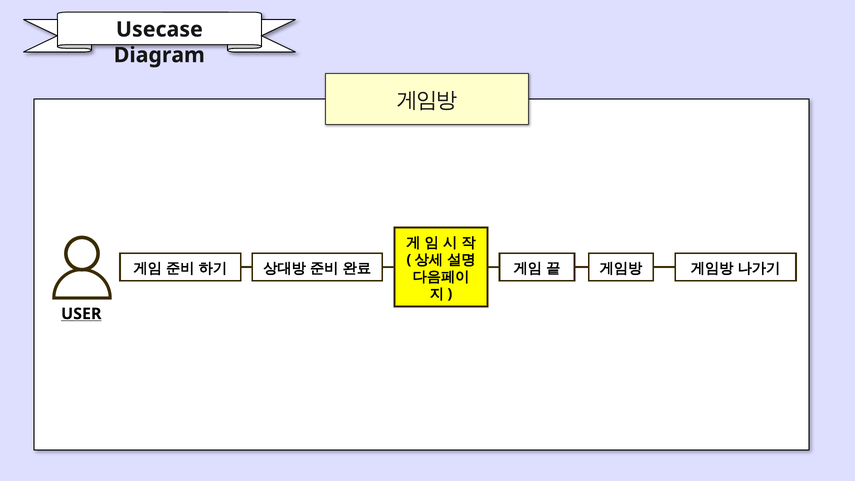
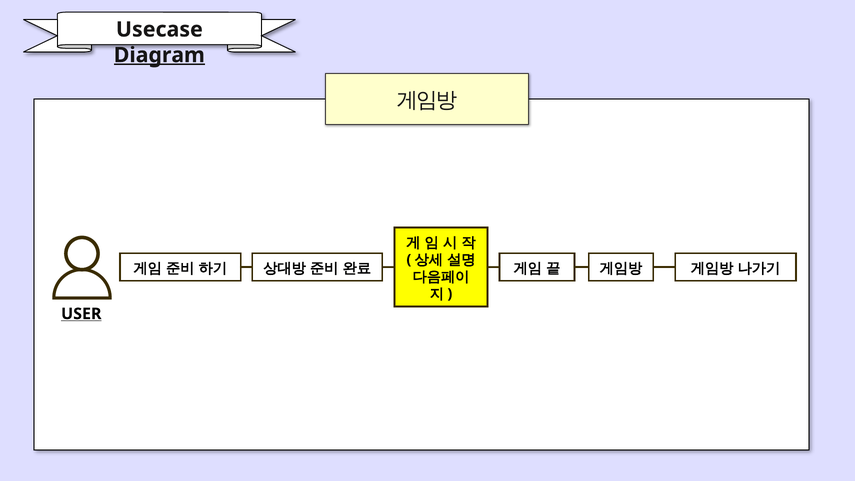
Diagram underline: none -> present
